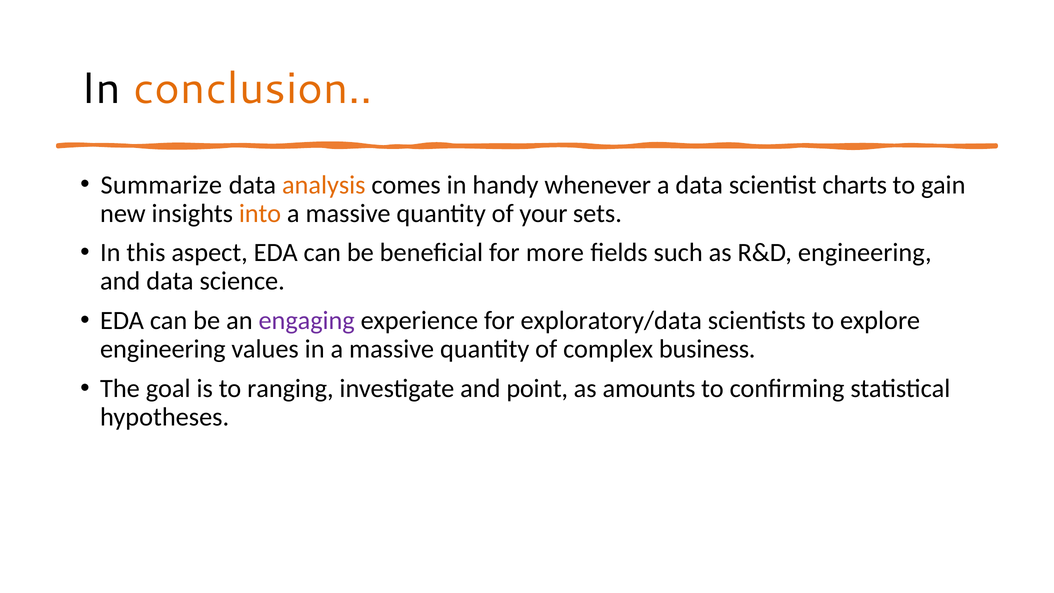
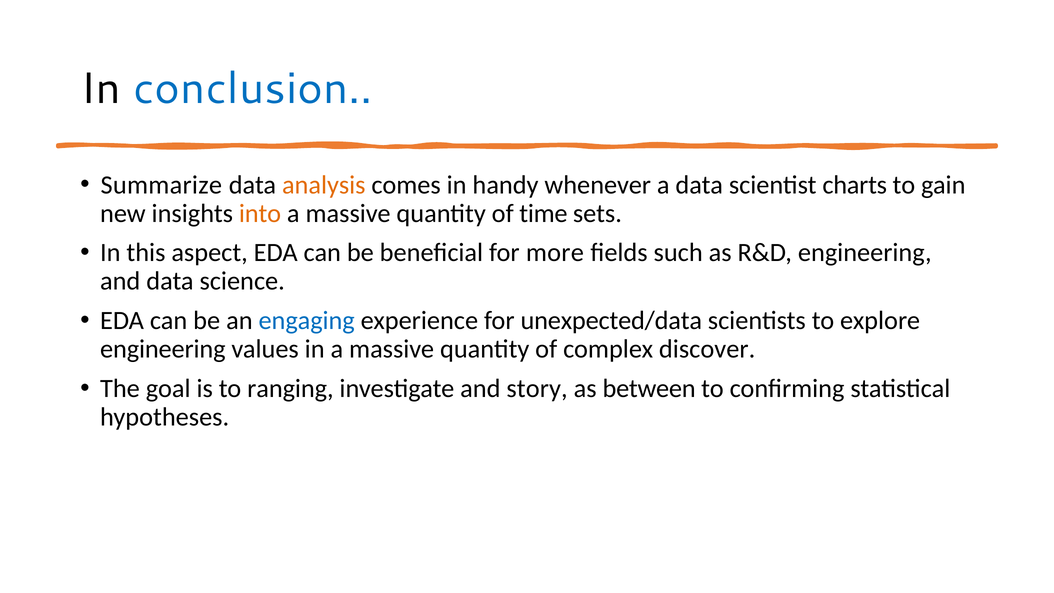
conclusion colour: orange -> blue
your: your -> time
engaging colour: purple -> blue
exploratory/data: exploratory/data -> unexpected/data
business: business -> discover
point: point -> story
amounts: amounts -> between
